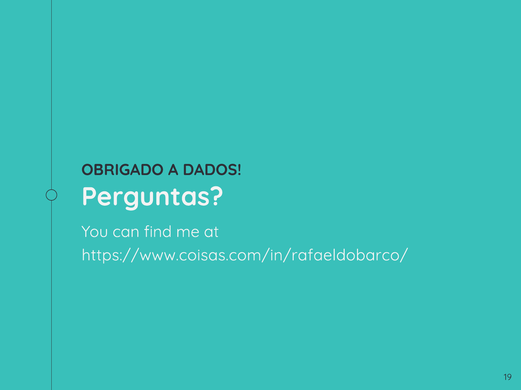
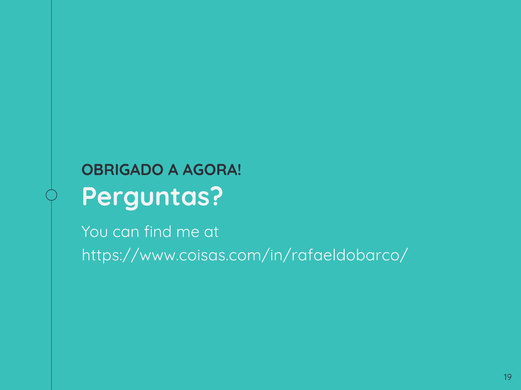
DADOS: DADOS -> AGORA
